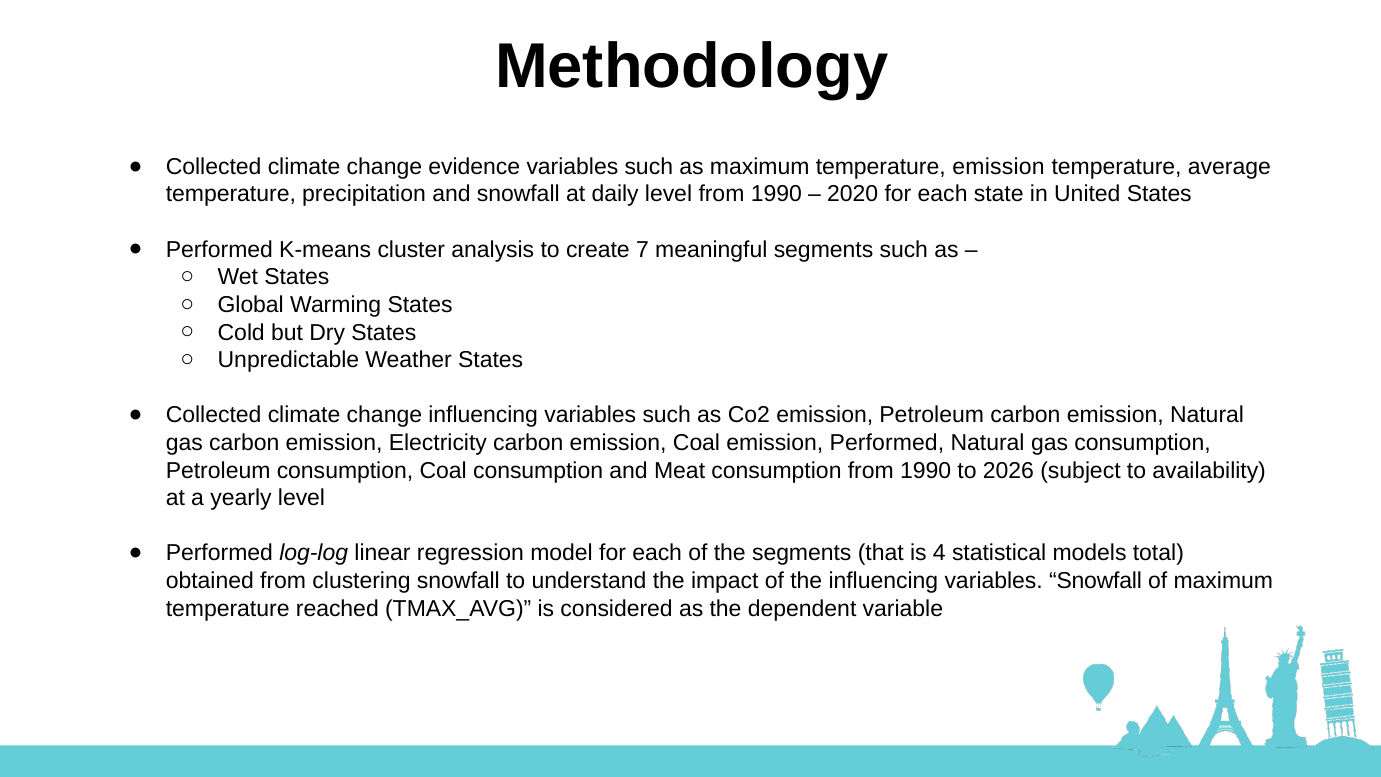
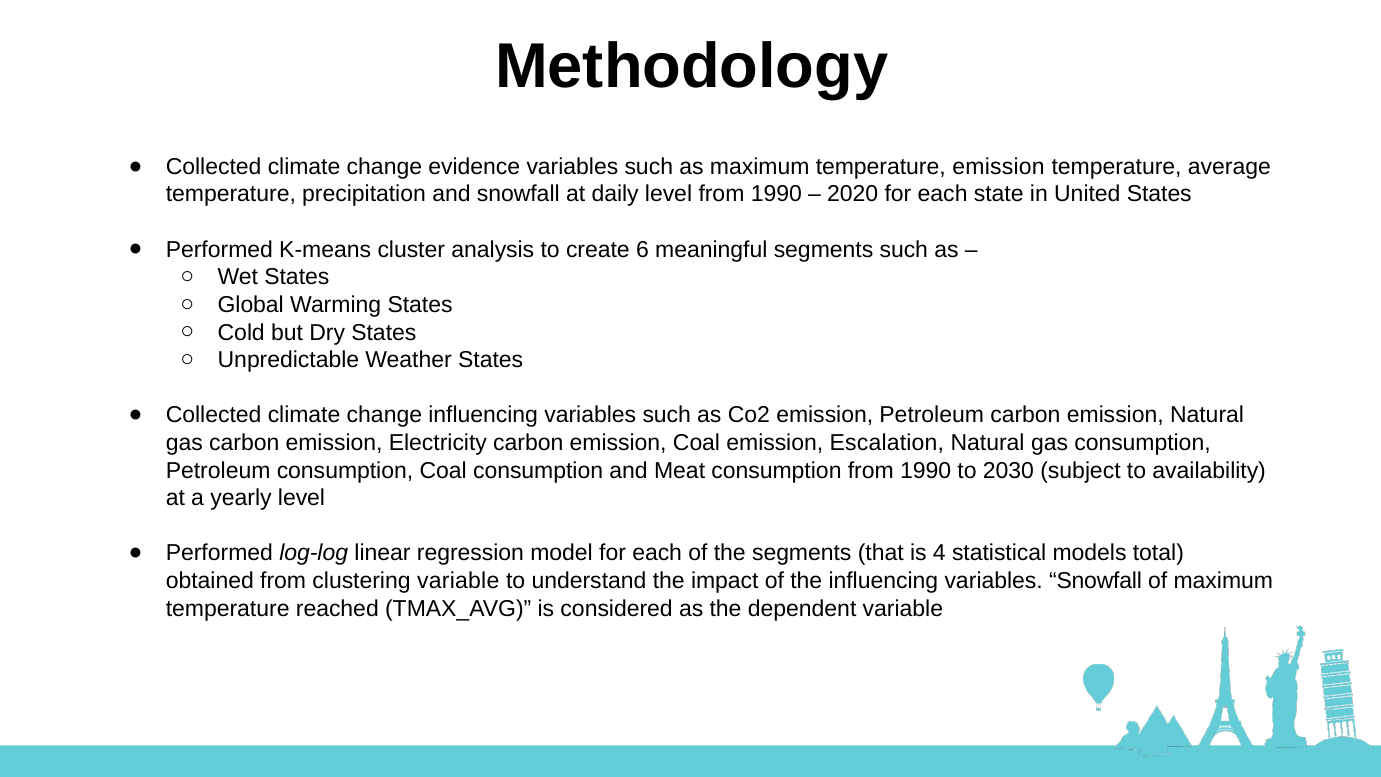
7: 7 -> 6
emission Performed: Performed -> Escalation
2026: 2026 -> 2030
clustering snowfall: snowfall -> variable
